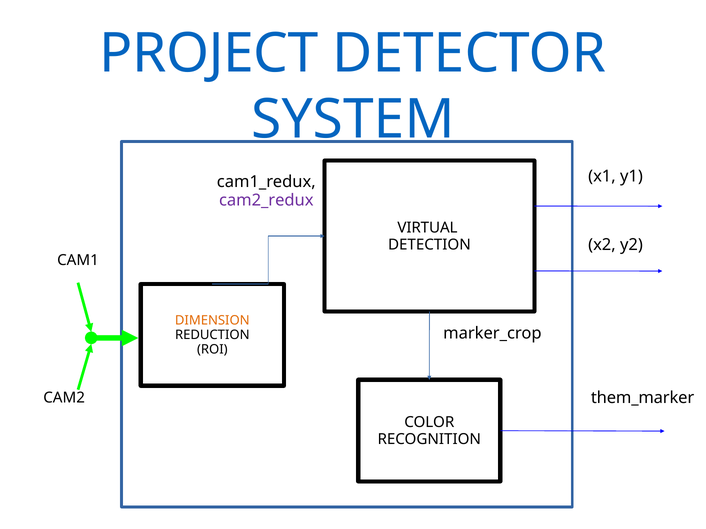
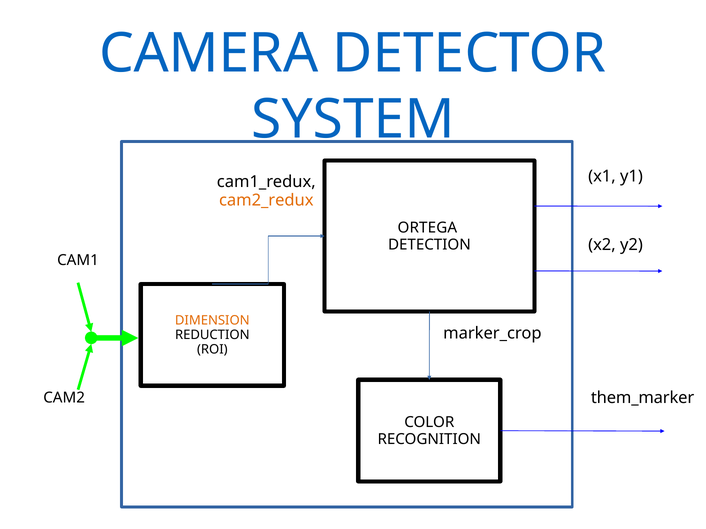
PROJECT: PROJECT -> CAMERA
cam2_redux colour: purple -> orange
VIRTUAL: VIRTUAL -> ORTEGA
